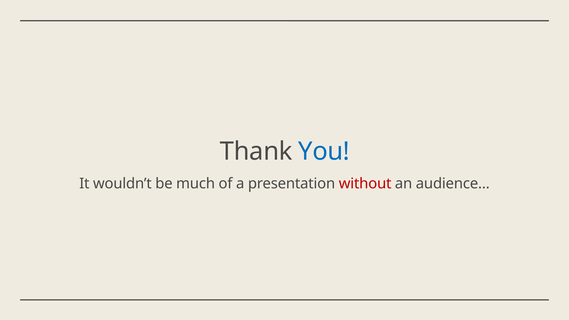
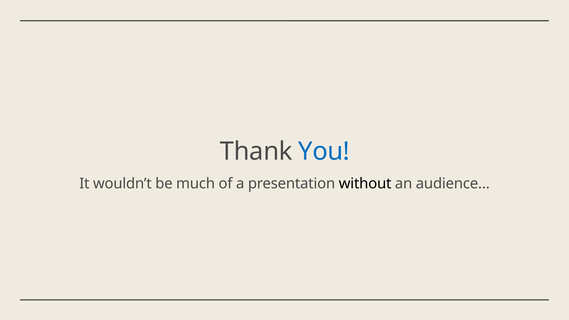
without colour: red -> black
